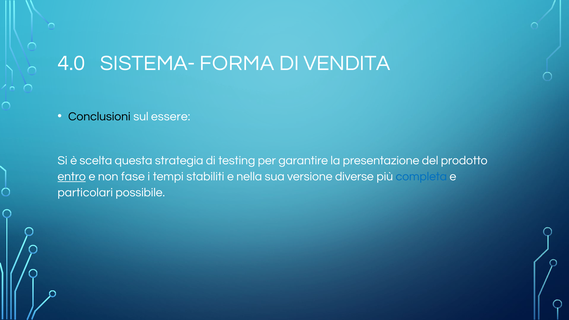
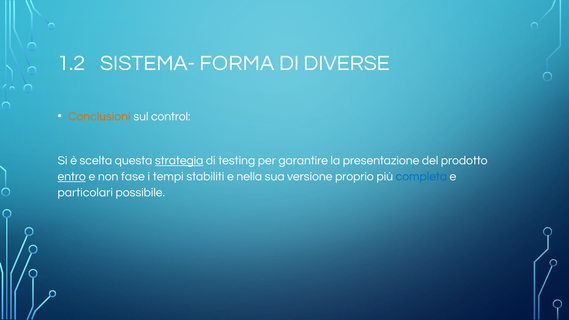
4.0: 4.0 -> 1.2
VENDITA: VENDITA -> DIVERSE
Conclusioni colour: black -> orange
essere: essere -> control
strategia underline: none -> present
diverse: diverse -> proprio
